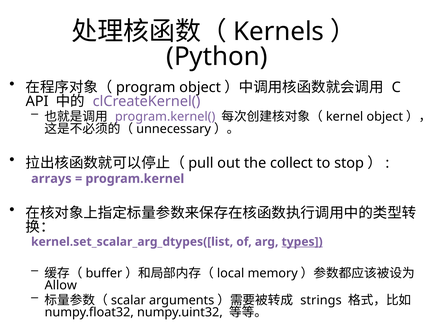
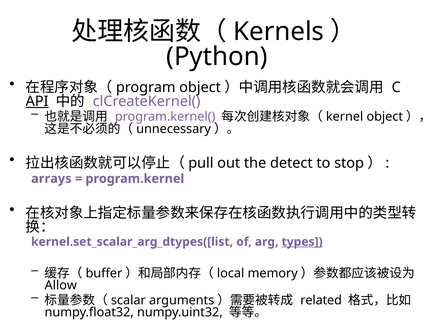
API underline: none -> present
collect: collect -> detect
strings: strings -> related
